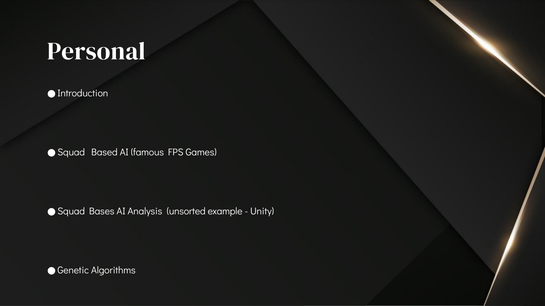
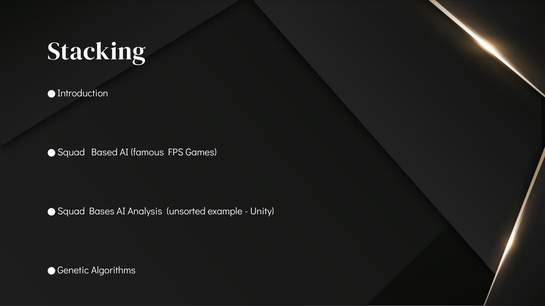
Personal: Personal -> Stacking
